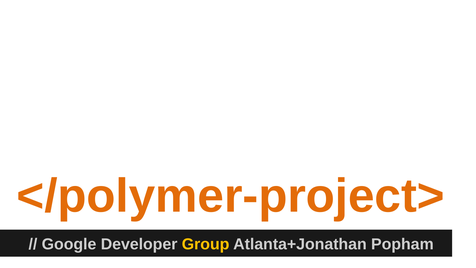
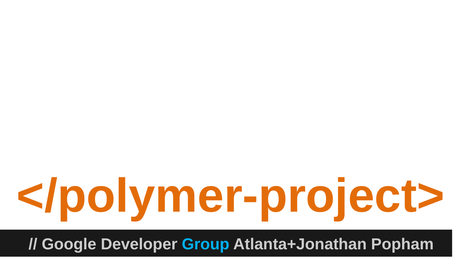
Group colour: yellow -> light blue
